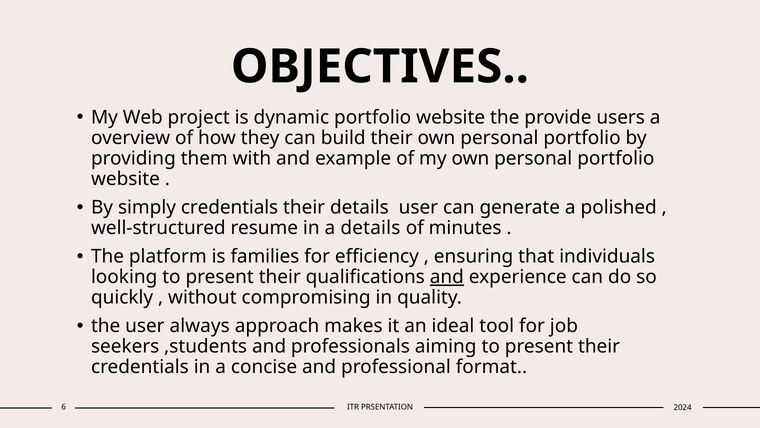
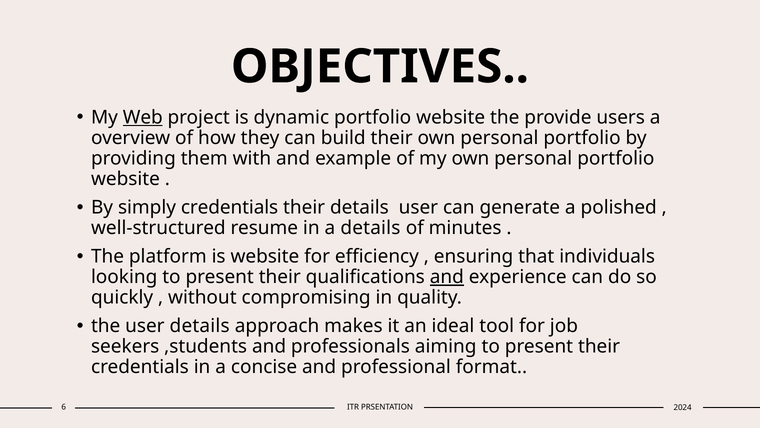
Web underline: none -> present
is families: families -> website
user always: always -> details
